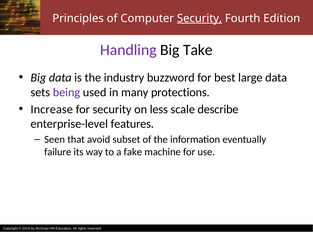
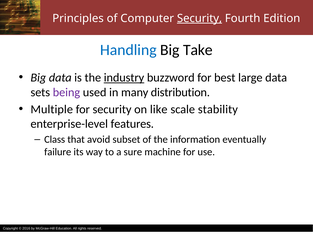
Handling colour: purple -> blue
industry underline: none -> present
protections: protections -> distribution
Increase: Increase -> Multiple
less: less -> like
describe: describe -> stability
Seen: Seen -> Class
fake: fake -> sure
